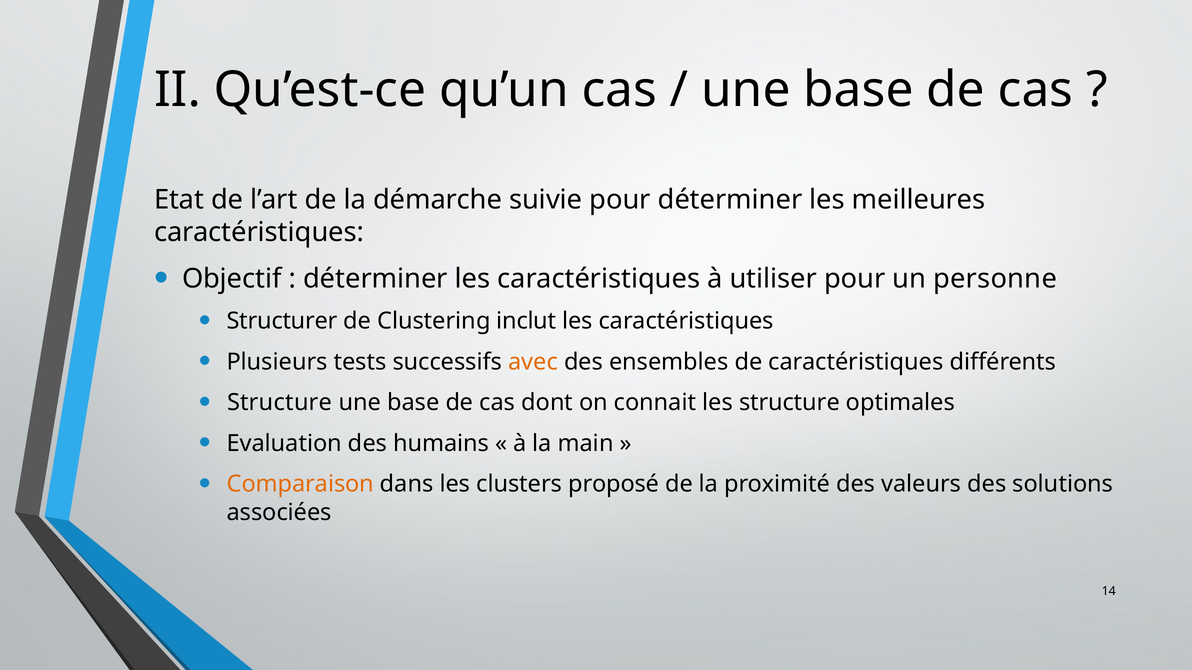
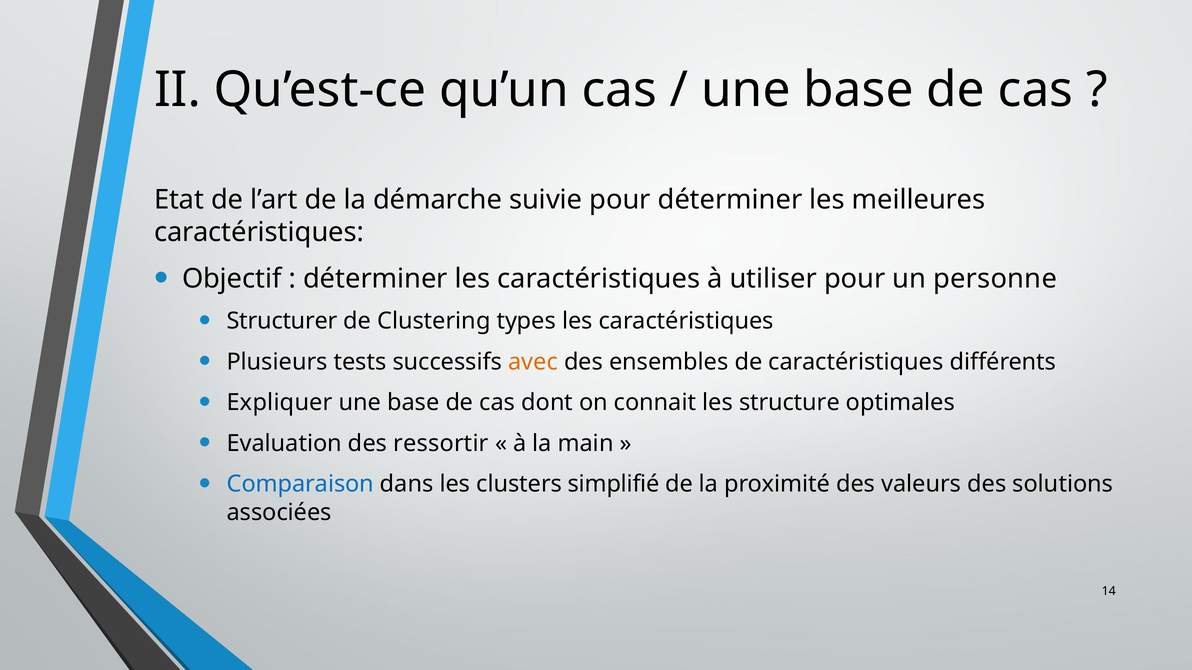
inclut: inclut -> types
Structure at (280, 403): Structure -> Expliquer
humains: humains -> ressortir
Comparaison colour: orange -> blue
proposé: proposé -> simplifié
